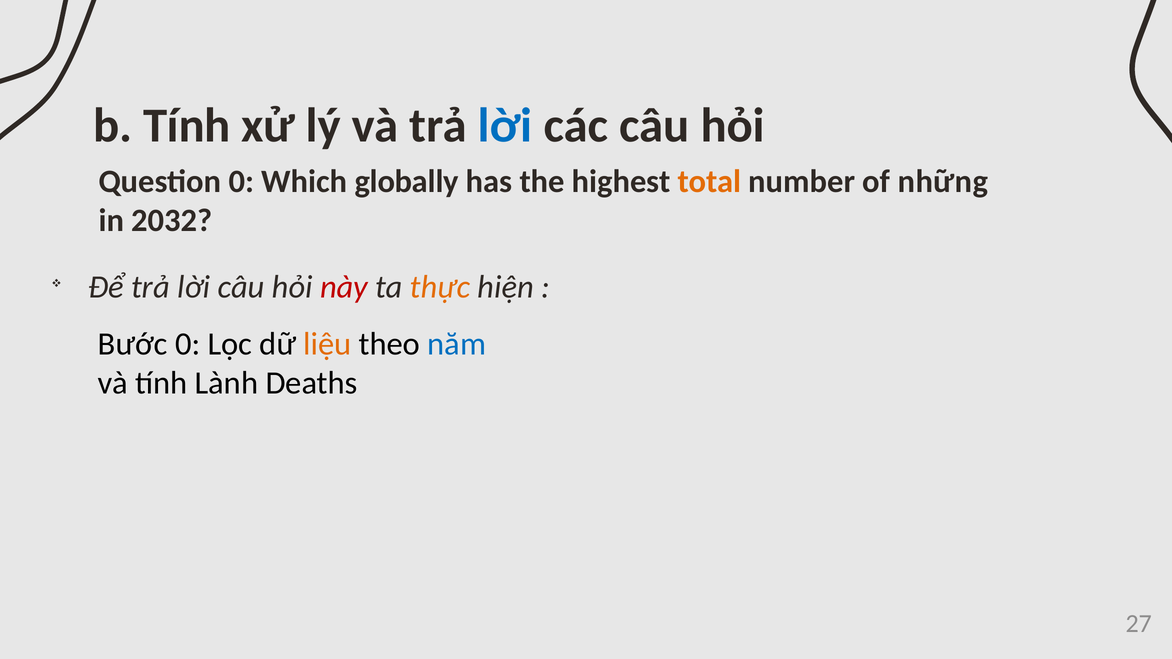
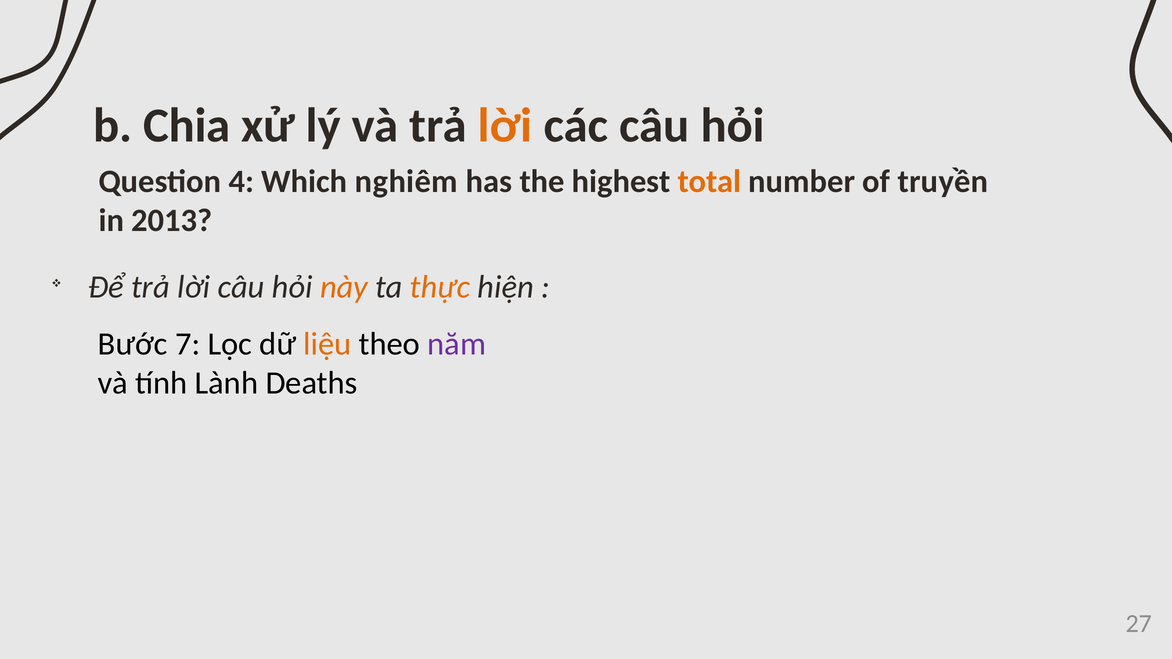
b Tính: Tính -> Chia
lời at (505, 126) colour: blue -> orange
Question 0: 0 -> 4
globally: globally -> nghiêm
những: những -> truyền
2032: 2032 -> 2013
này colour: red -> orange
Bước 0: 0 -> 7
năm colour: blue -> purple
